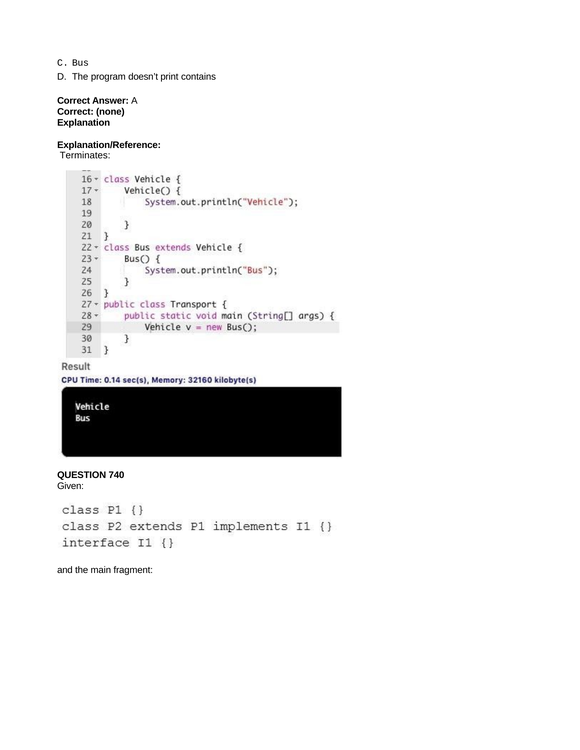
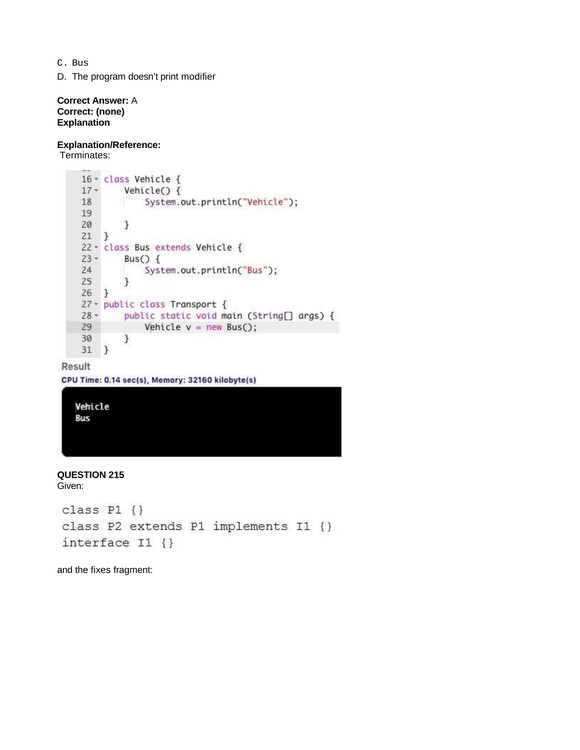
contains: contains -> modifier
740: 740 -> 215
main: main -> fixes
